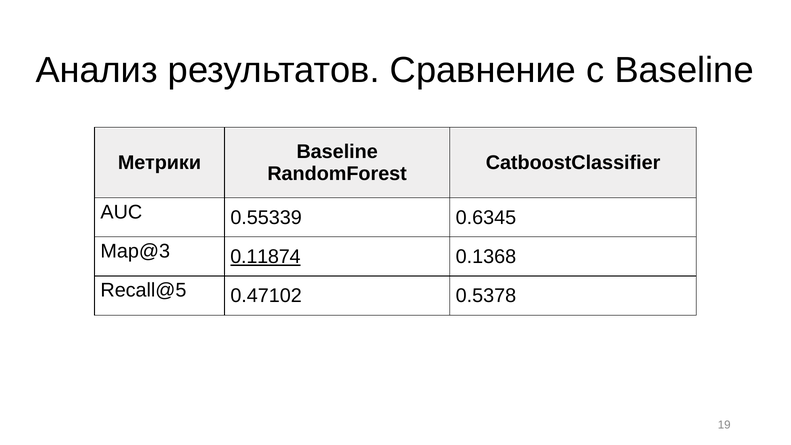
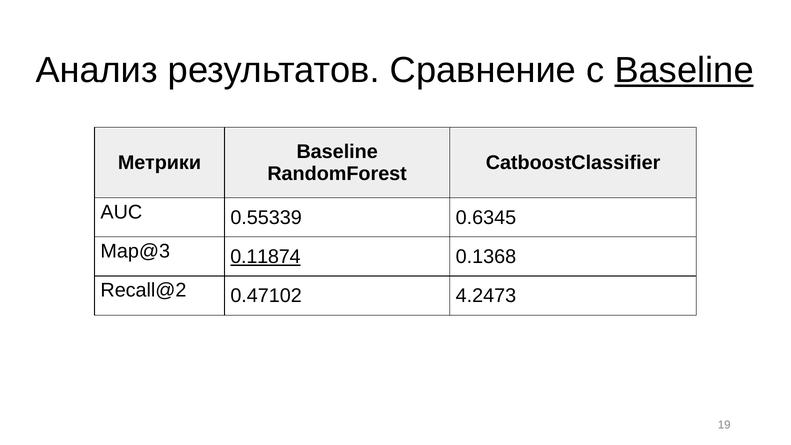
Baseline at (684, 70) underline: none -> present
Recall@5: Recall@5 -> Recall@2
0.5378: 0.5378 -> 4.2473
